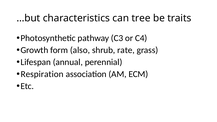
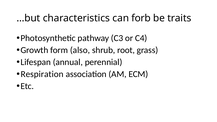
tree: tree -> forb
rate: rate -> root
